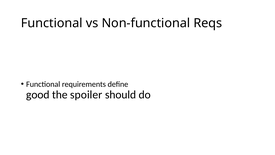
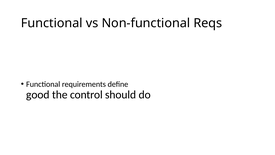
spoiler: spoiler -> control
